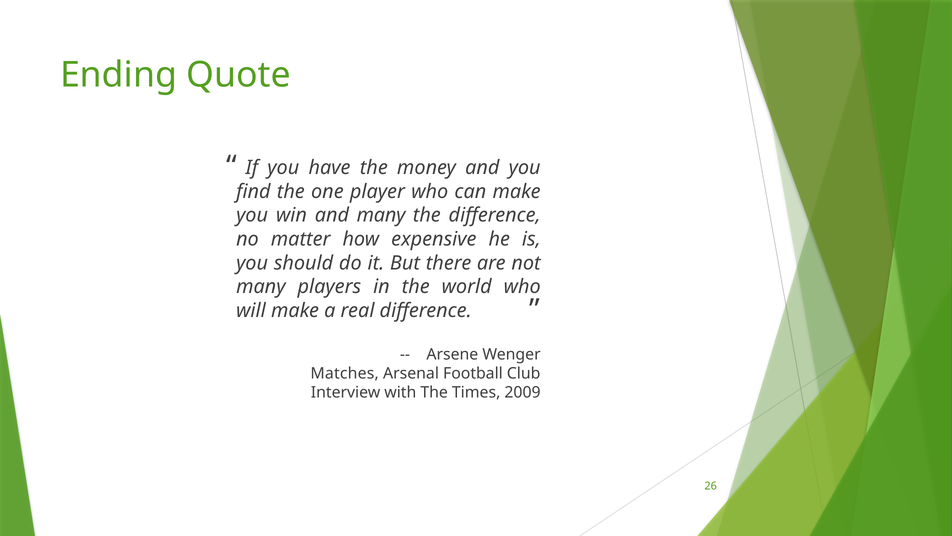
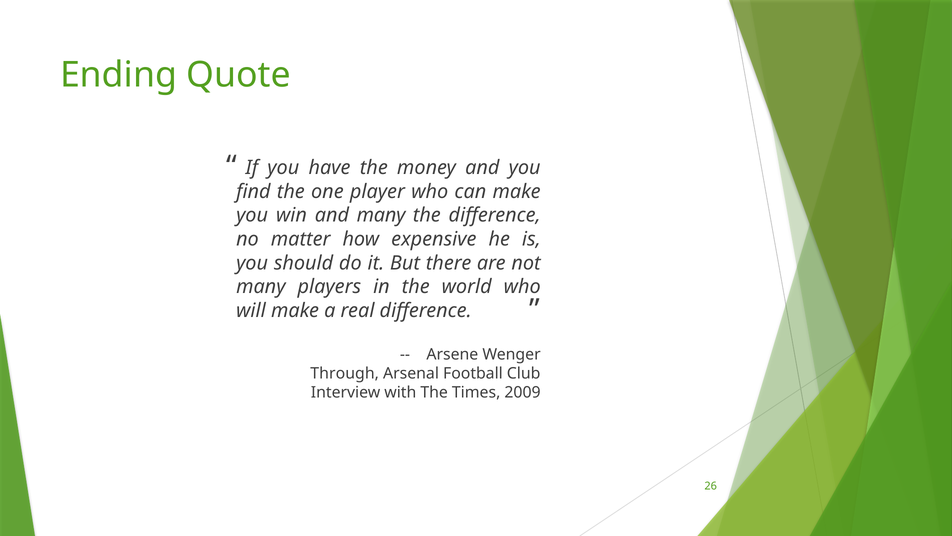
Matches: Matches -> Through
